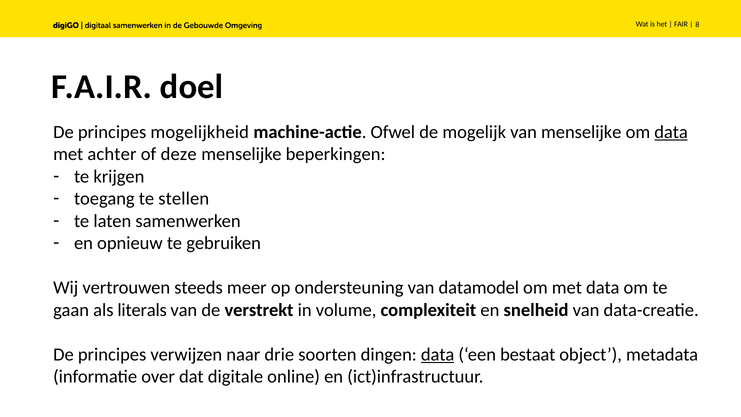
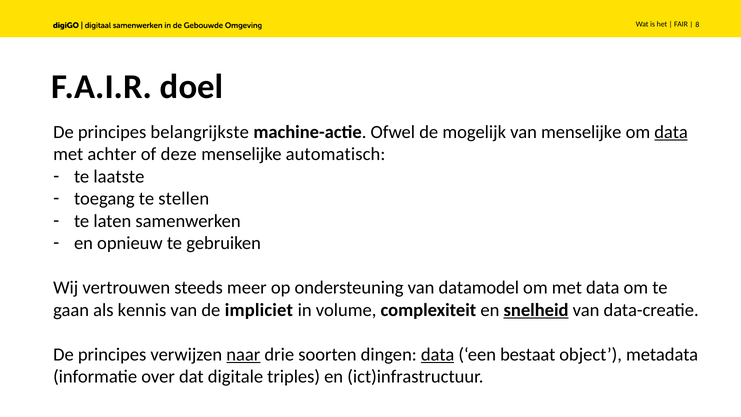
mogelijkheid: mogelijkheid -> belangrijkste
beperkingen: beperkingen -> automatisch
krijgen: krijgen -> laatste
literals: literals -> kennis
verstrekt: verstrekt -> impliciet
snelheid underline: none -> present
naar underline: none -> present
online: online -> triples
